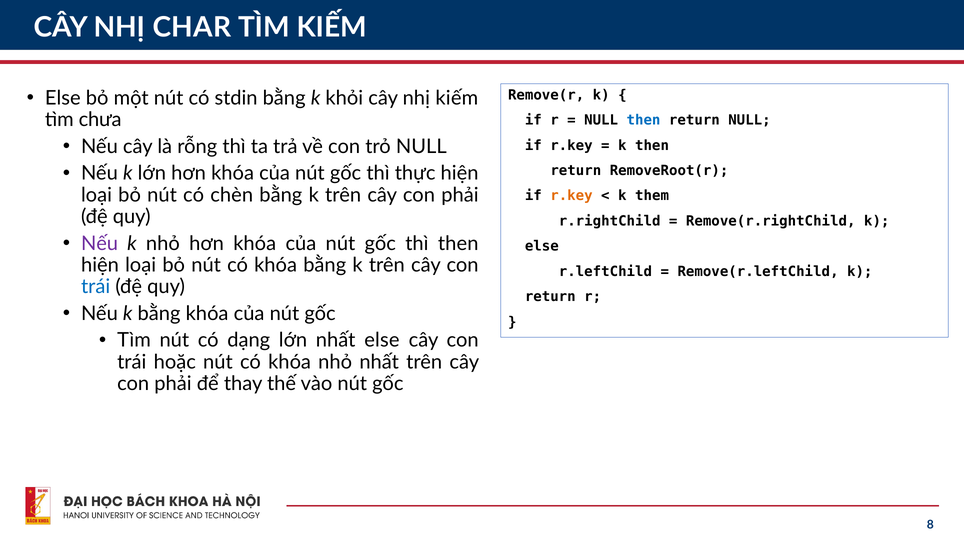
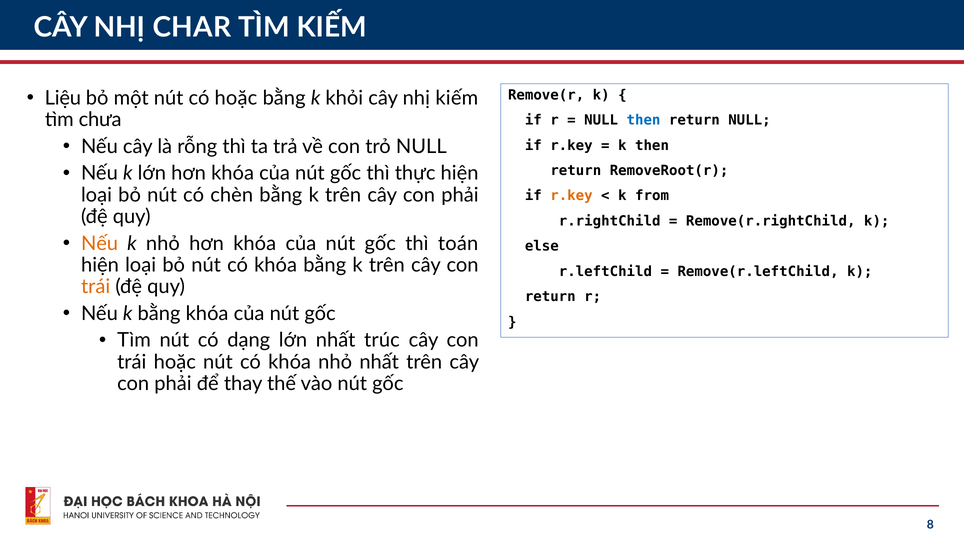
Else at (63, 98): Else -> Liệu
có stdin: stdin -> hoặc
them: them -> from
Nếu at (100, 244) colour: purple -> orange
thì then: then -> toán
trái at (96, 287) colour: blue -> orange
nhất else: else -> trúc
